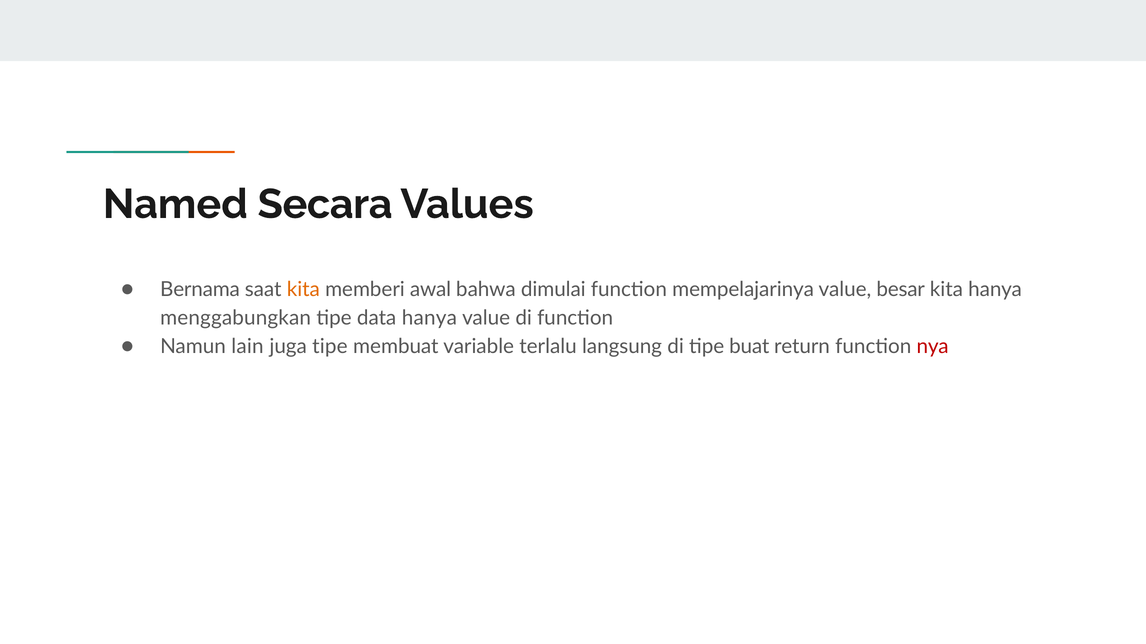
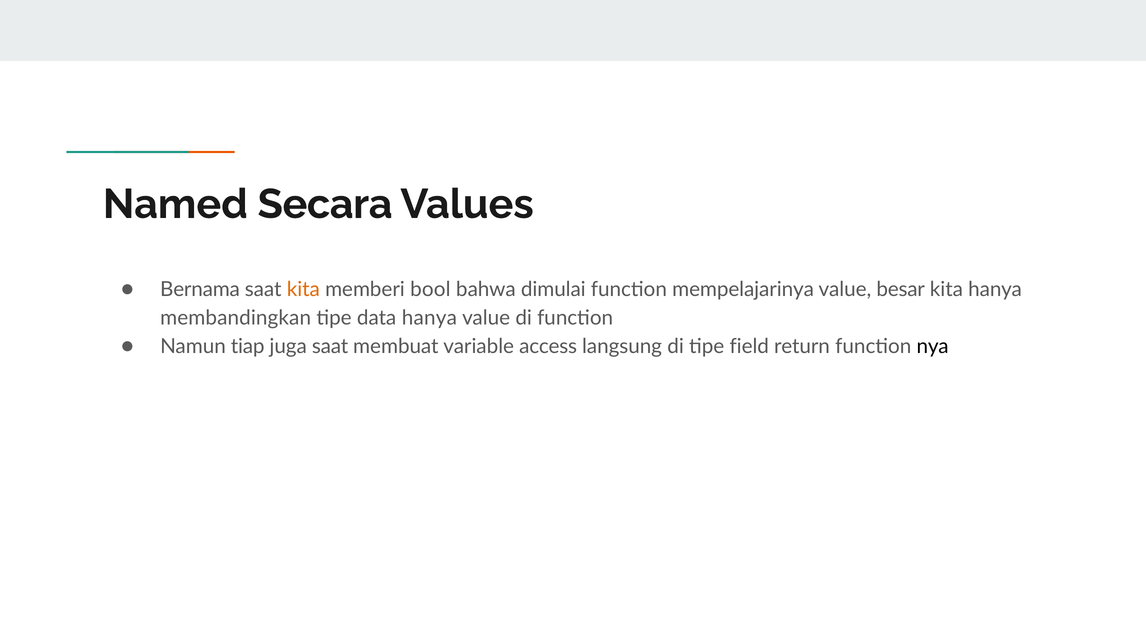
awal: awal -> bool
menggabungkan: menggabungkan -> membandingkan
lain: lain -> tiap
juga tipe: tipe -> saat
terlalu: terlalu -> access
buat: buat -> field
nya colour: red -> black
